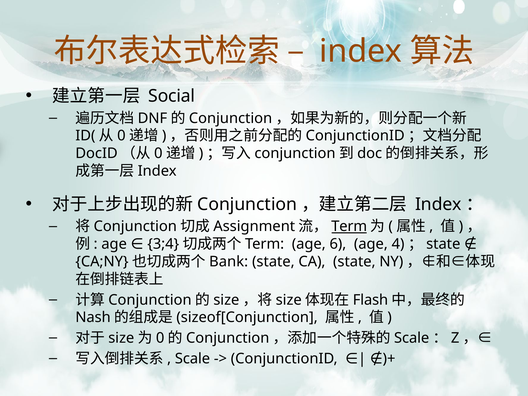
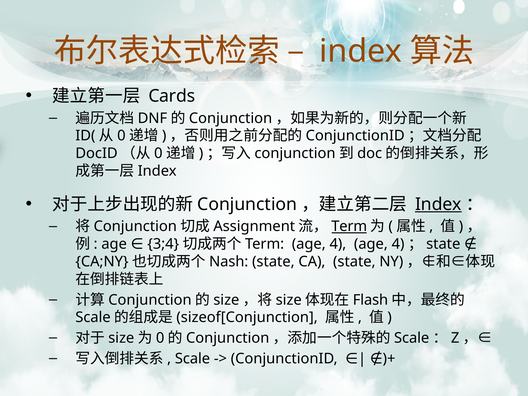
Social: Social -> Cards
Index at (438, 204) underline: none -> present
Term age 6: 6 -> 4
Bank: Bank -> Nash
Nash at (93, 317): Nash -> Scale
